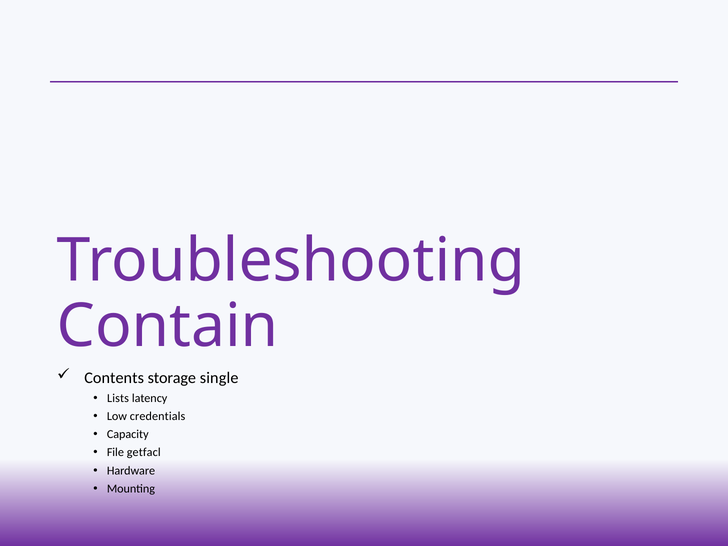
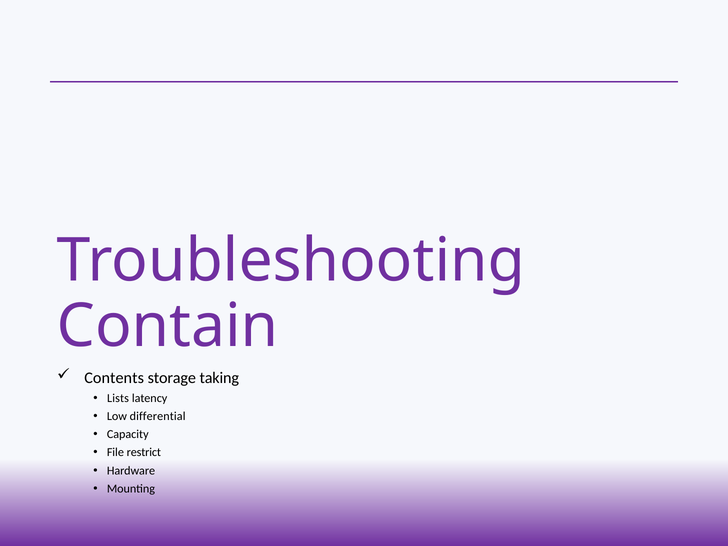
single: single -> taking
credentials: credentials -> differential
getfacl: getfacl -> restrict
